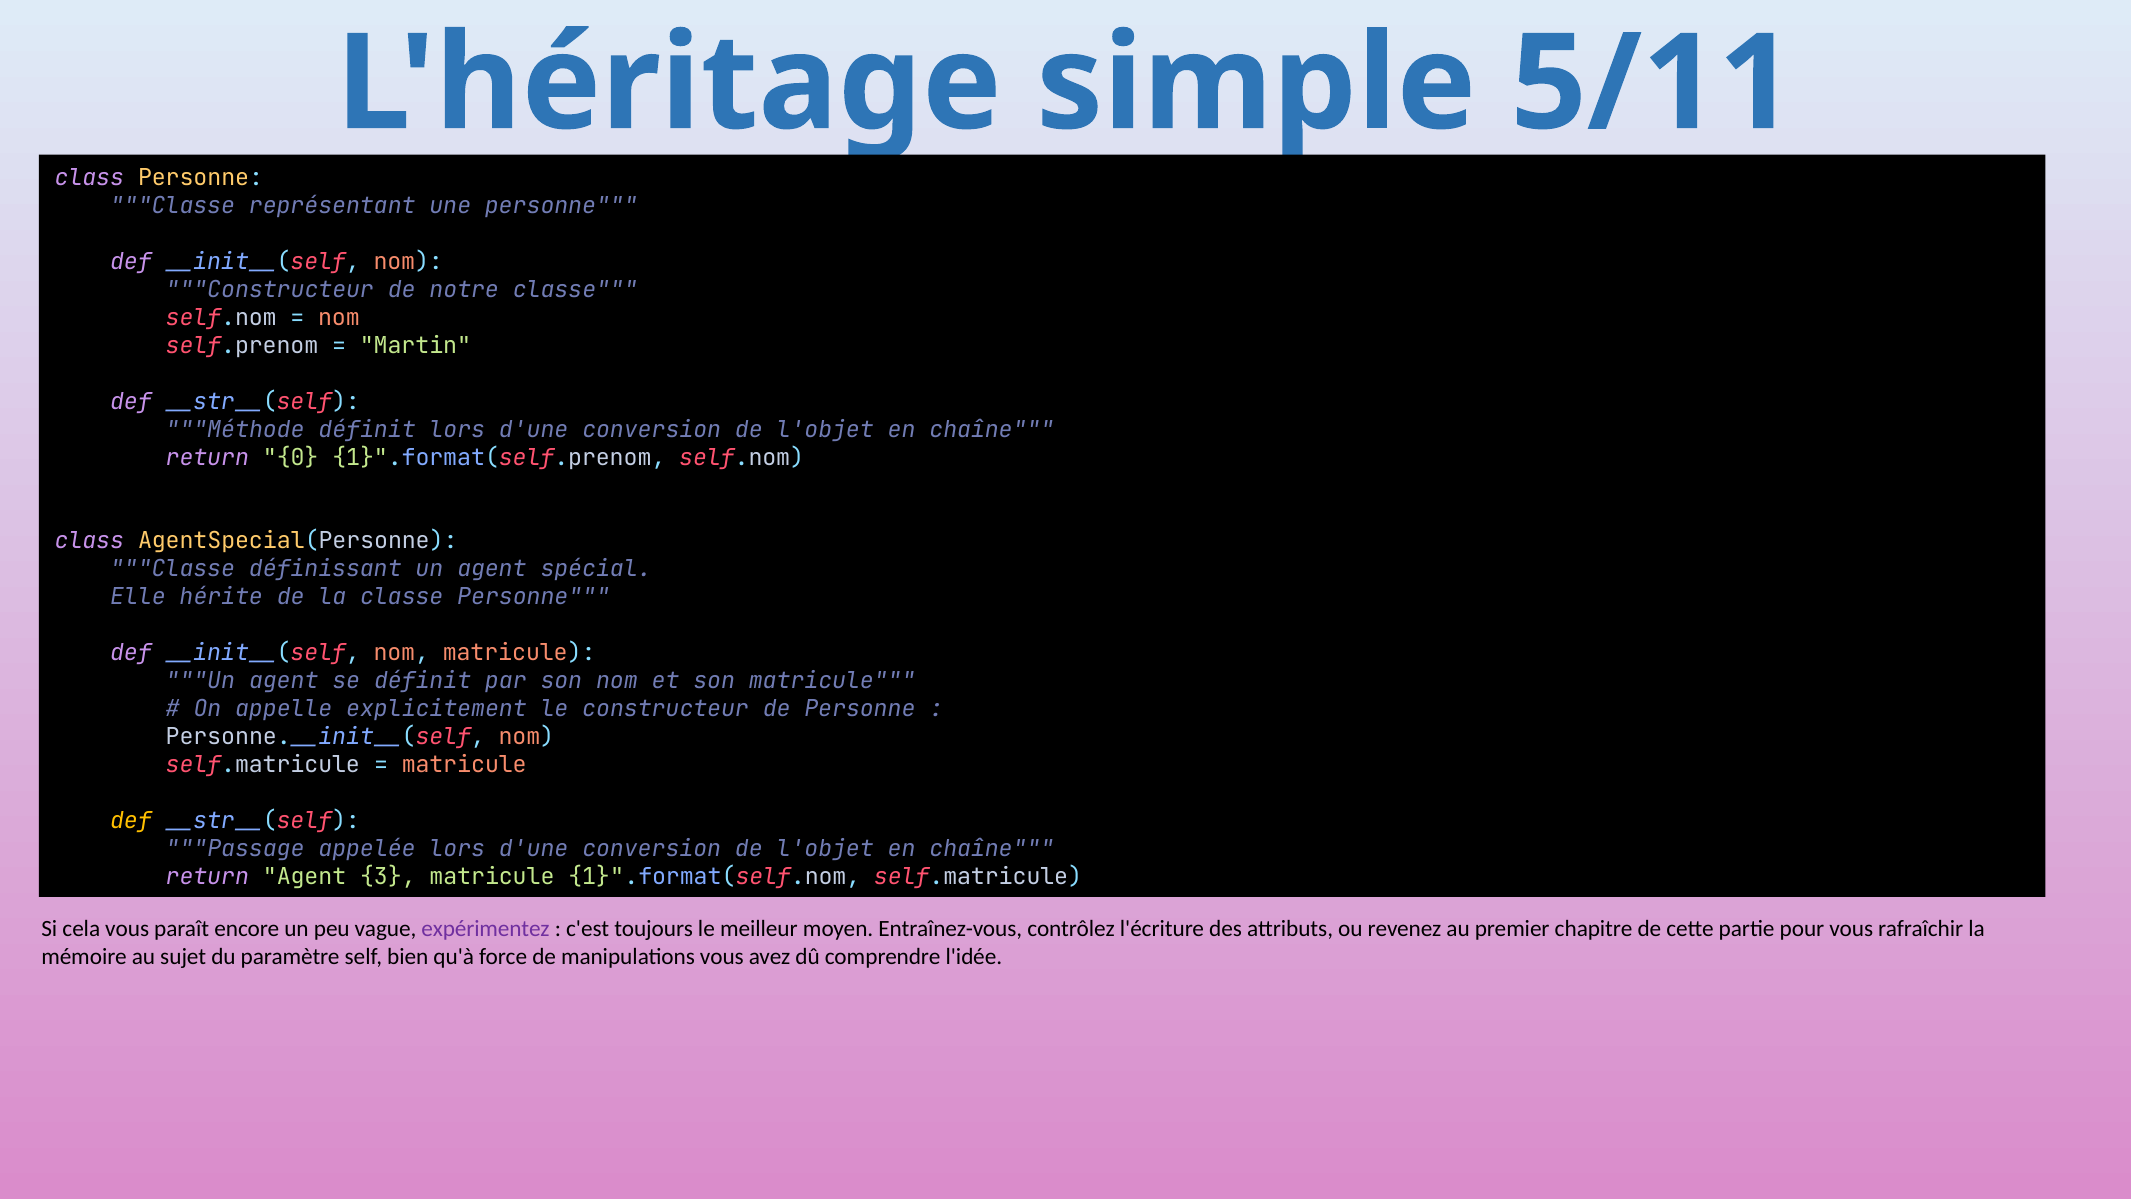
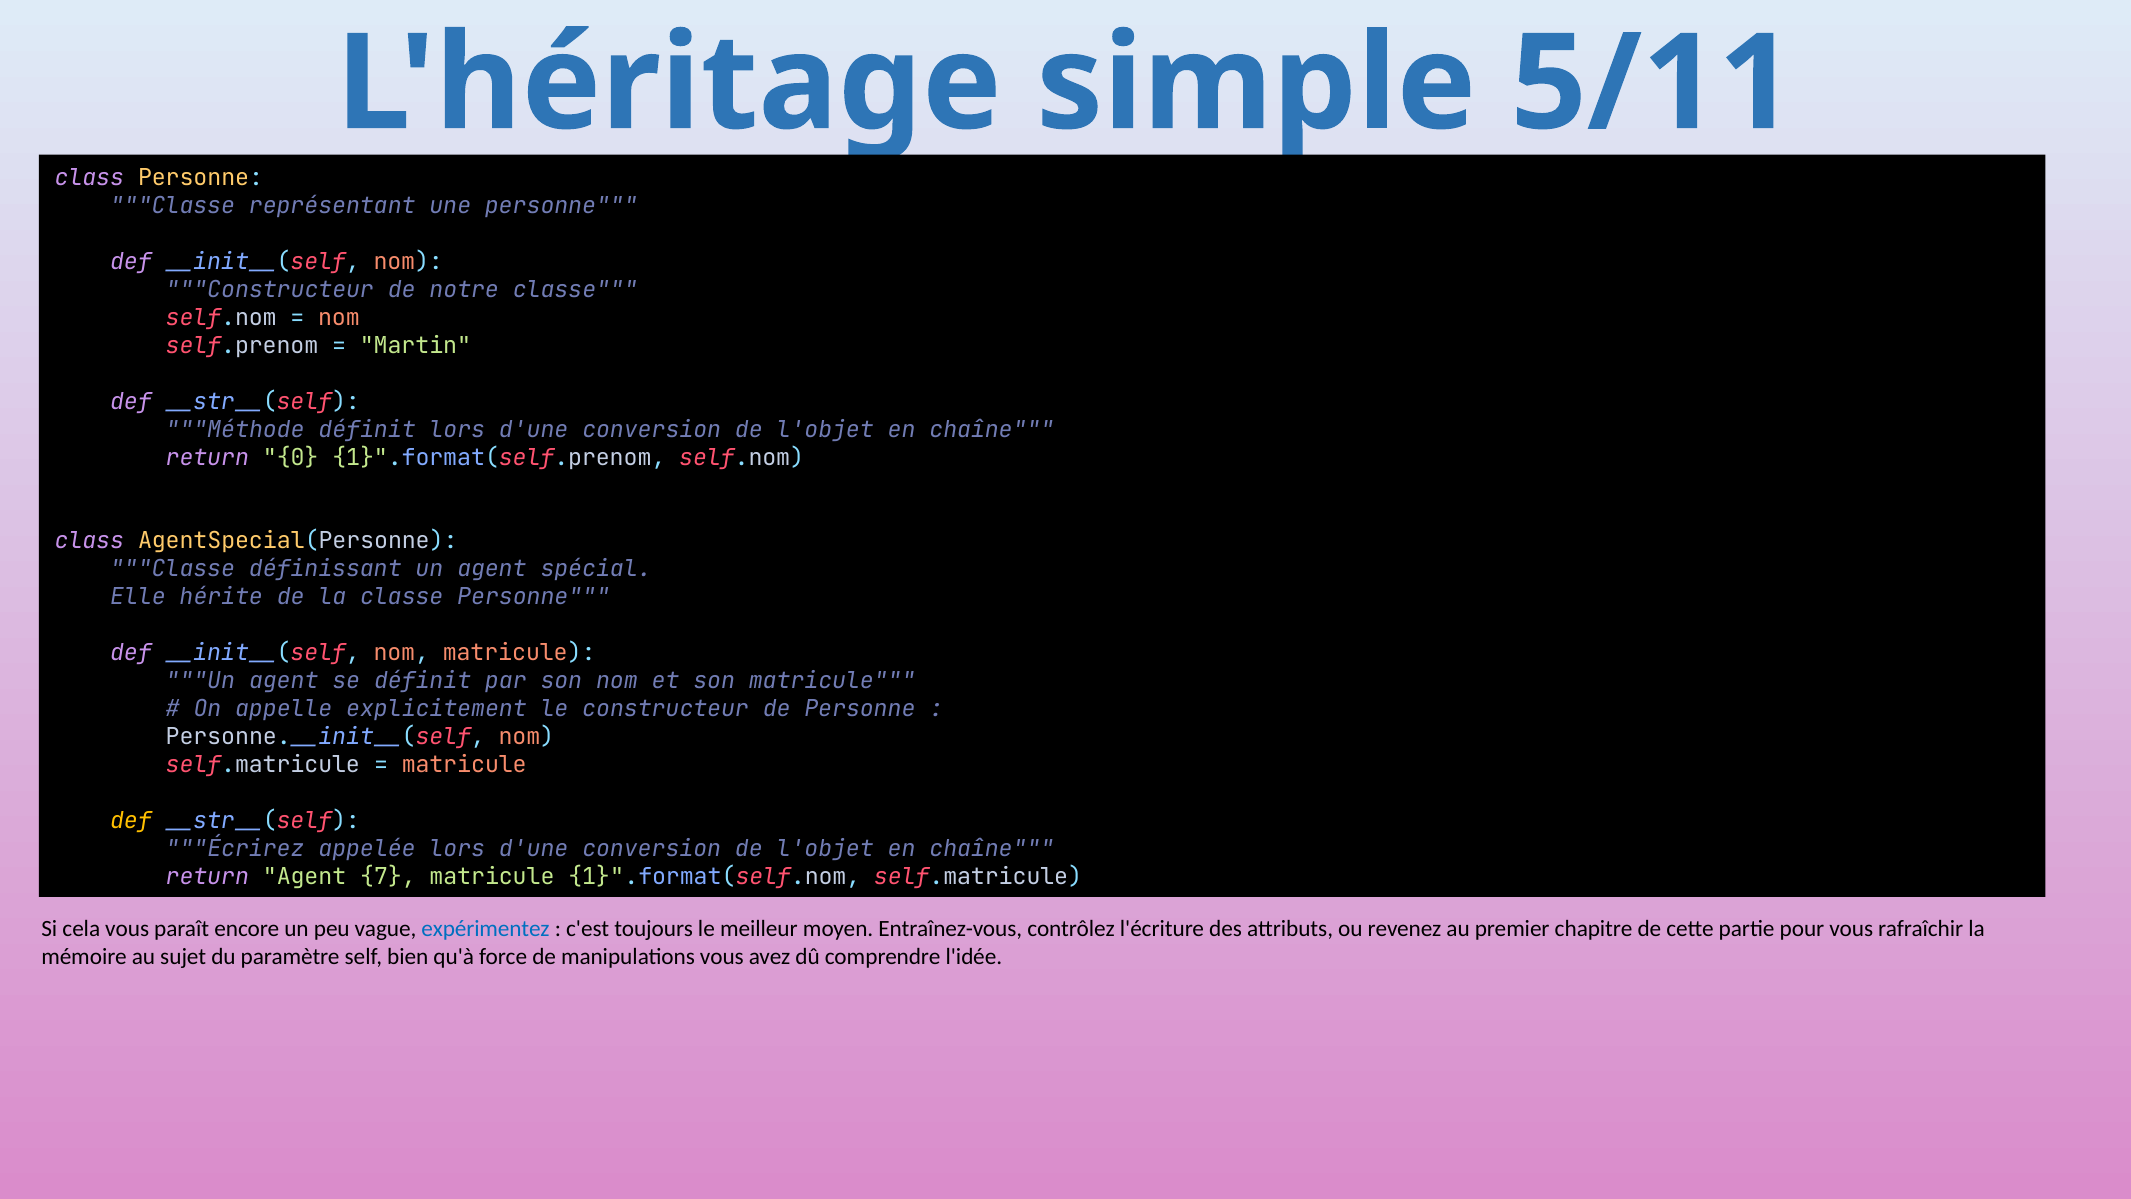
Passage: Passage -> Écrirez
3: 3 -> 7
expérimentez colour: purple -> blue
